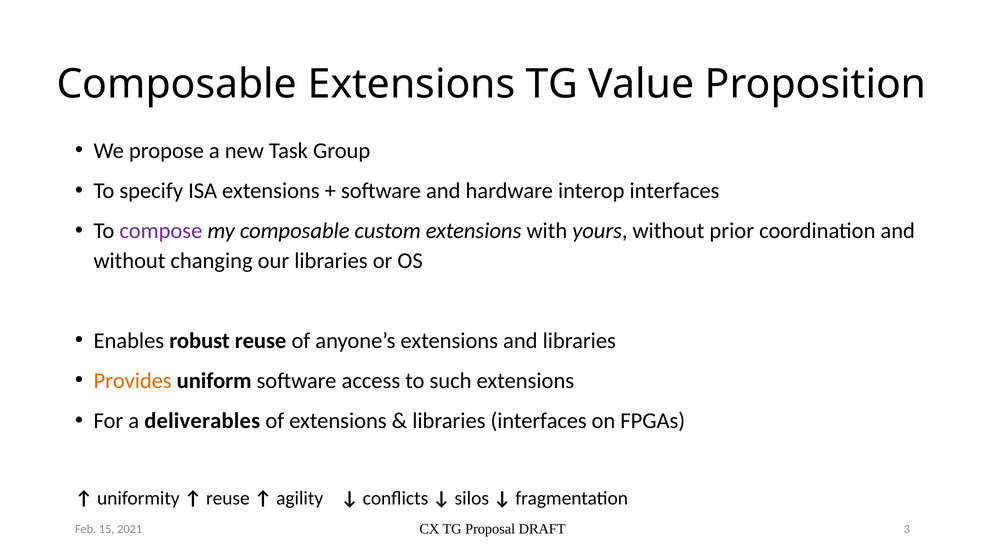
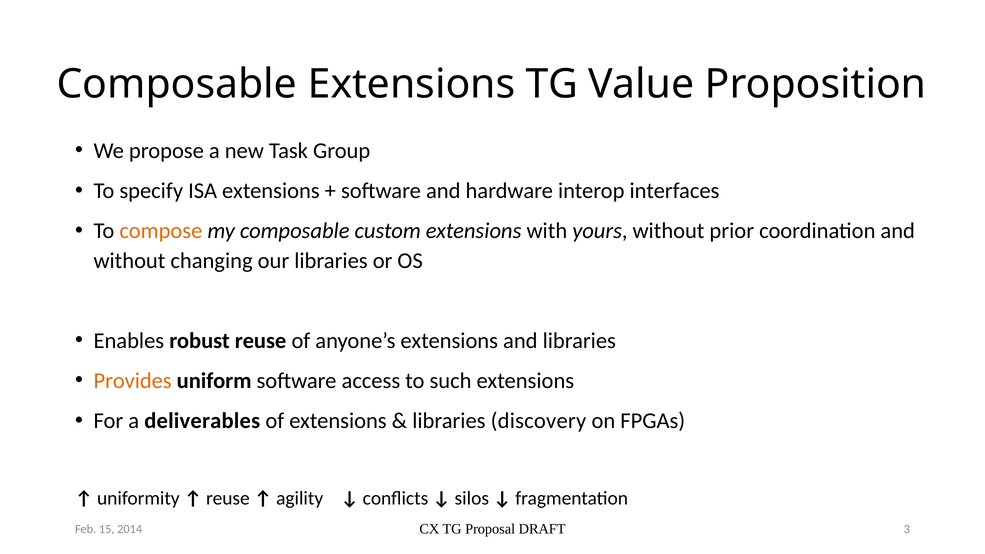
compose colour: purple -> orange
libraries interfaces: interfaces -> discovery
2021: 2021 -> 2014
